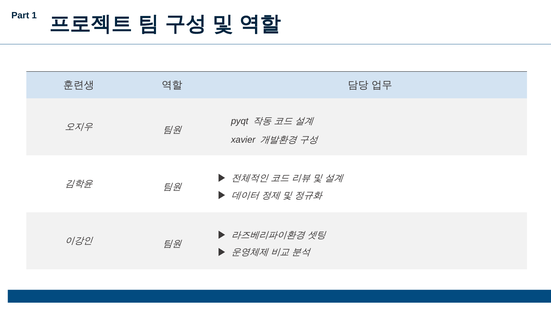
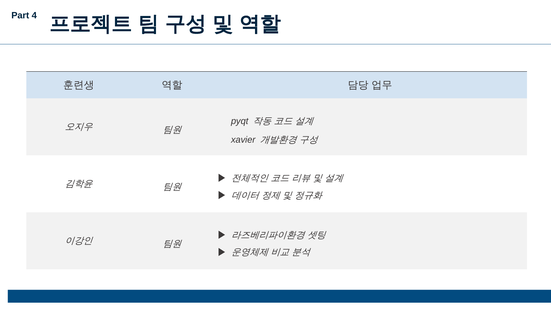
1: 1 -> 4
